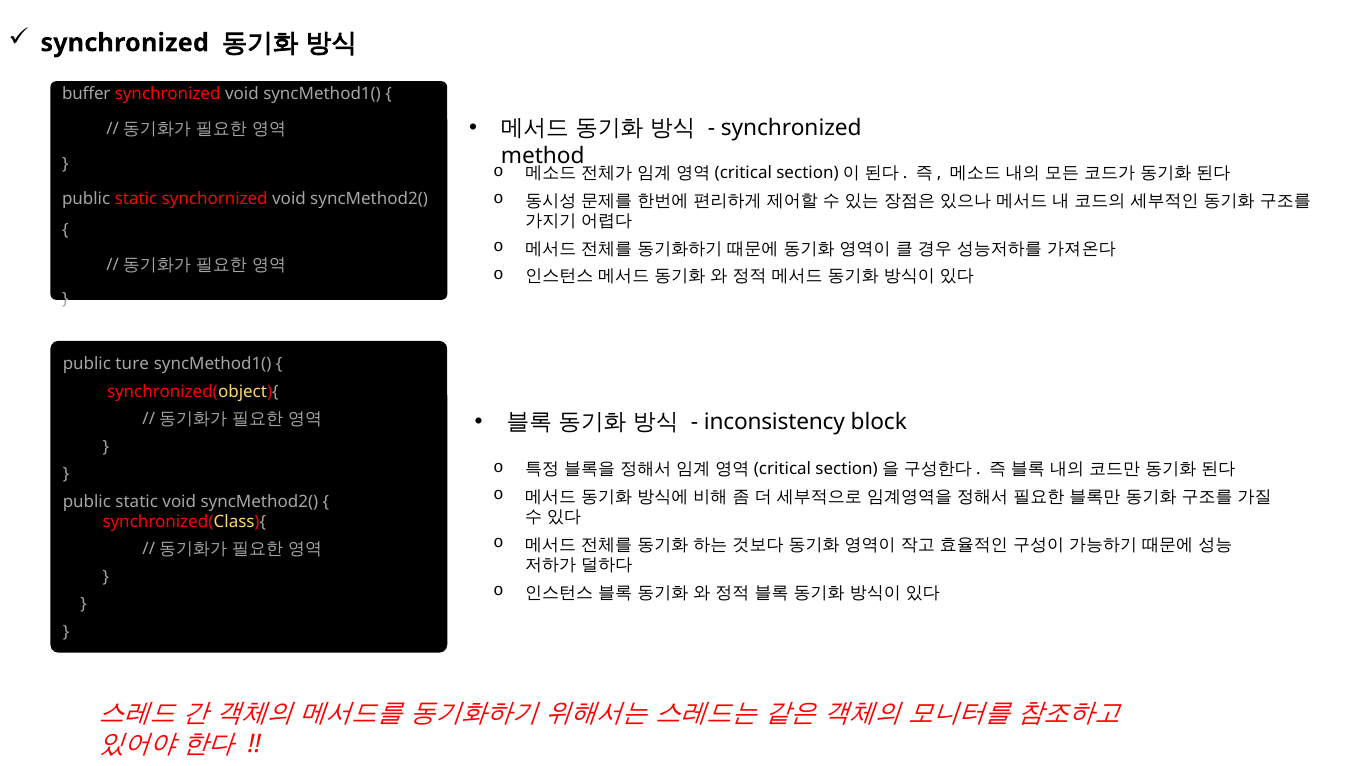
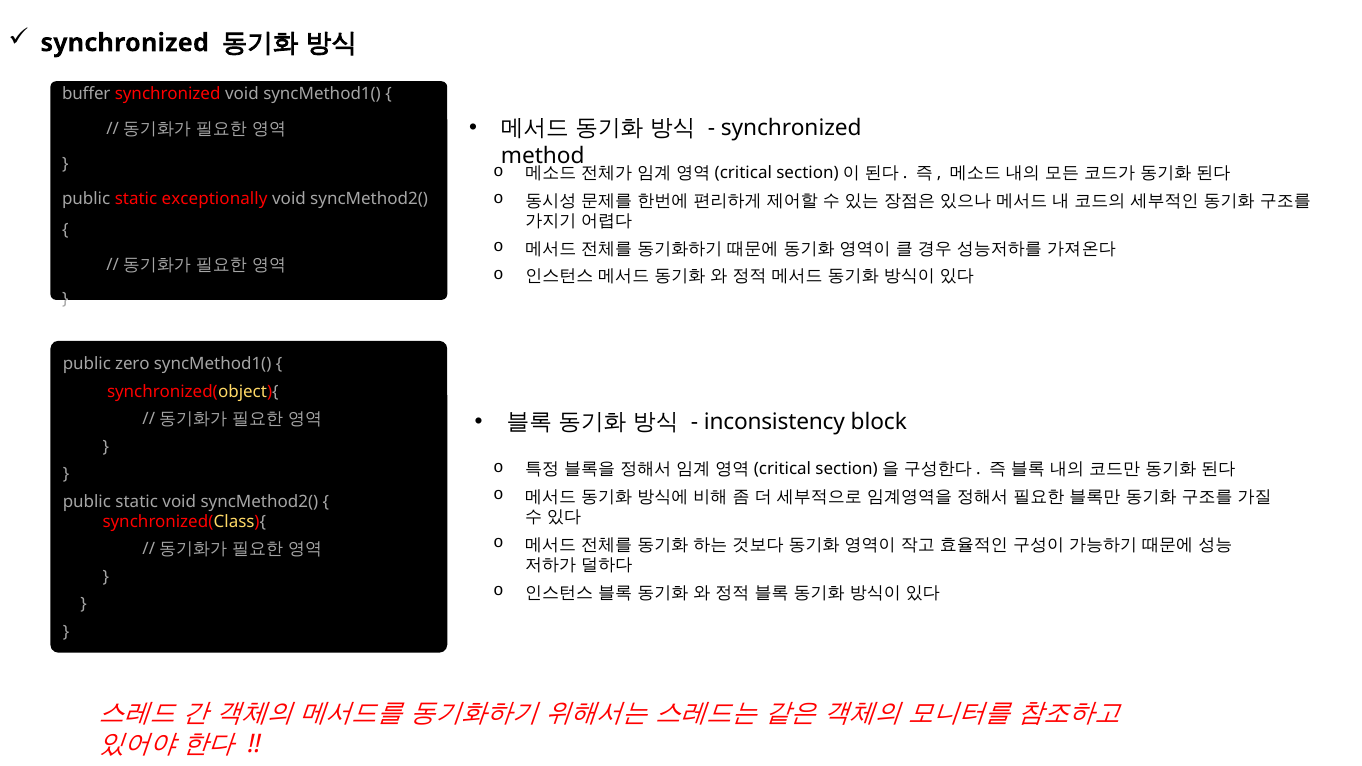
synchornized: synchornized -> exceptionally
ture: ture -> zero
